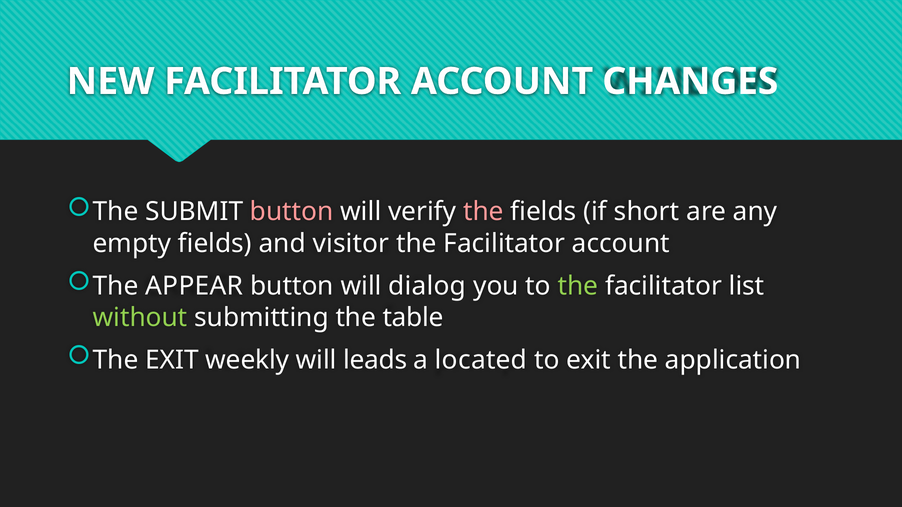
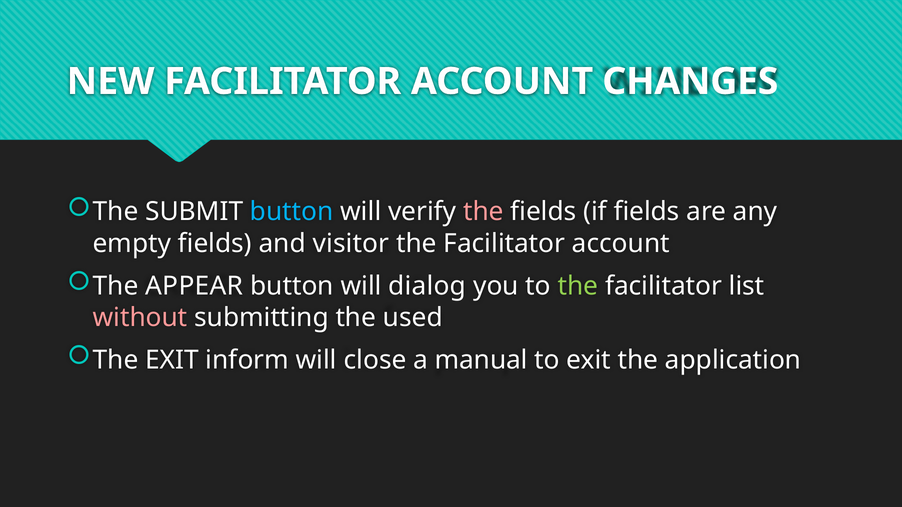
button at (292, 212) colour: pink -> light blue
if short: short -> fields
without colour: light green -> pink
table: table -> used
weekly: weekly -> inform
leads: leads -> close
located: located -> manual
